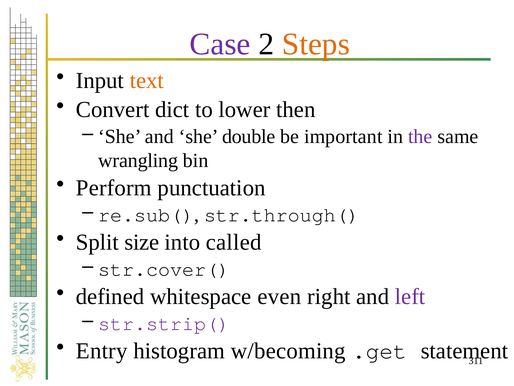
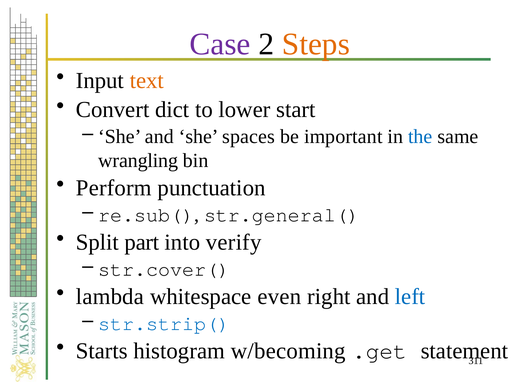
then: then -> start
double: double -> spaces
the colour: purple -> blue
str.through(: str.through( -> str.general(
size: size -> part
called: called -> verify
defined: defined -> lambda
left colour: purple -> blue
str.strip( colour: purple -> blue
Entry: Entry -> Starts
